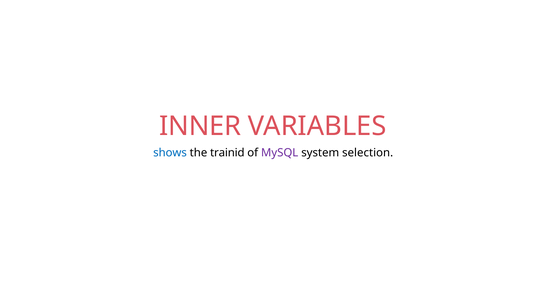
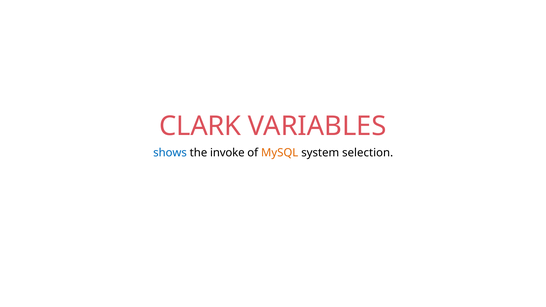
INNER: INNER -> CLARK
trainid: trainid -> invoke
MySQL colour: purple -> orange
